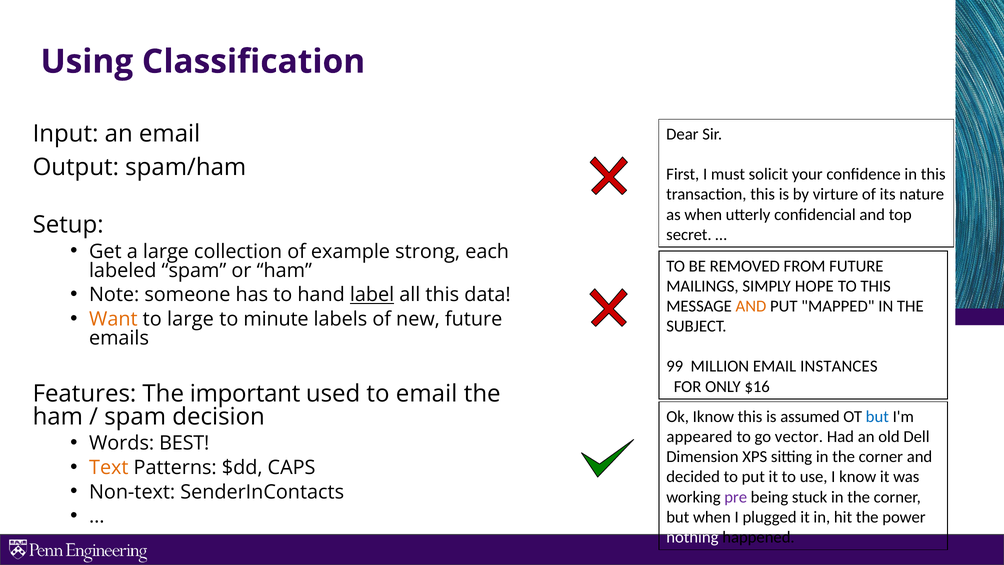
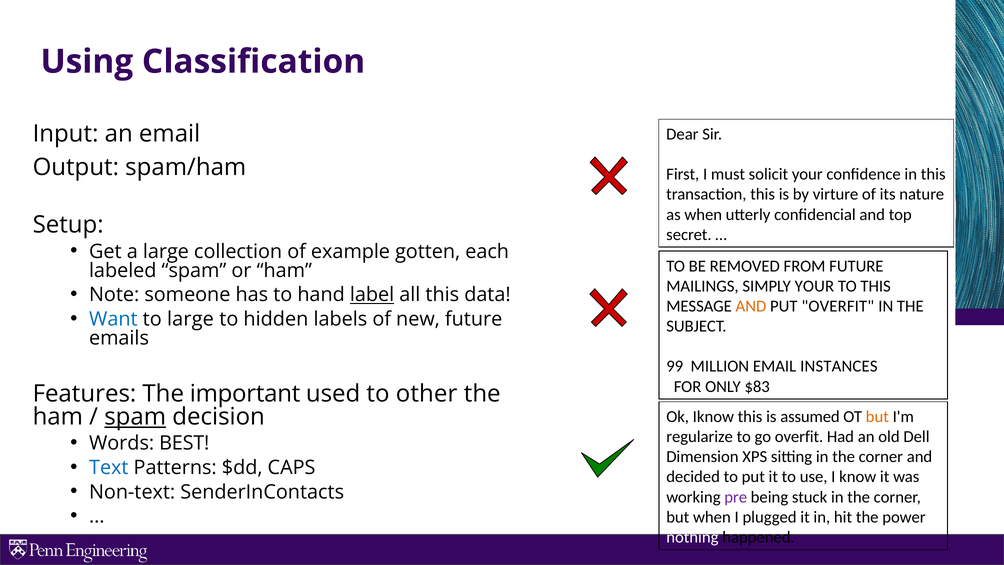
strong: strong -> gotten
SIMPLY HOPE: HOPE -> YOUR
PUT MAPPED: MAPPED -> OVERFIT
Want colour: orange -> blue
minute: minute -> hidden
$16: $16 -> $83
to email: email -> other
spam at (135, 417) underline: none -> present
but at (877, 417) colour: blue -> orange
appeared: appeared -> regularize
go vector: vector -> overfit
Text colour: orange -> blue
